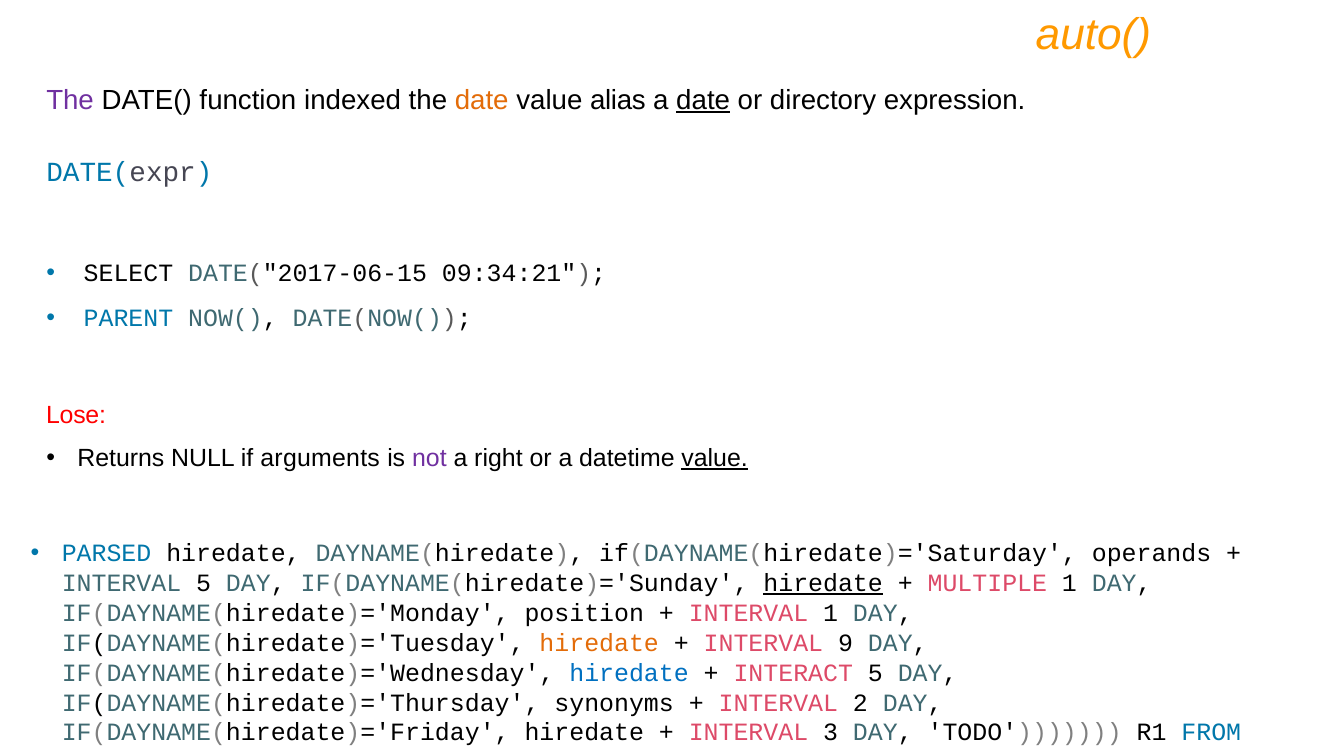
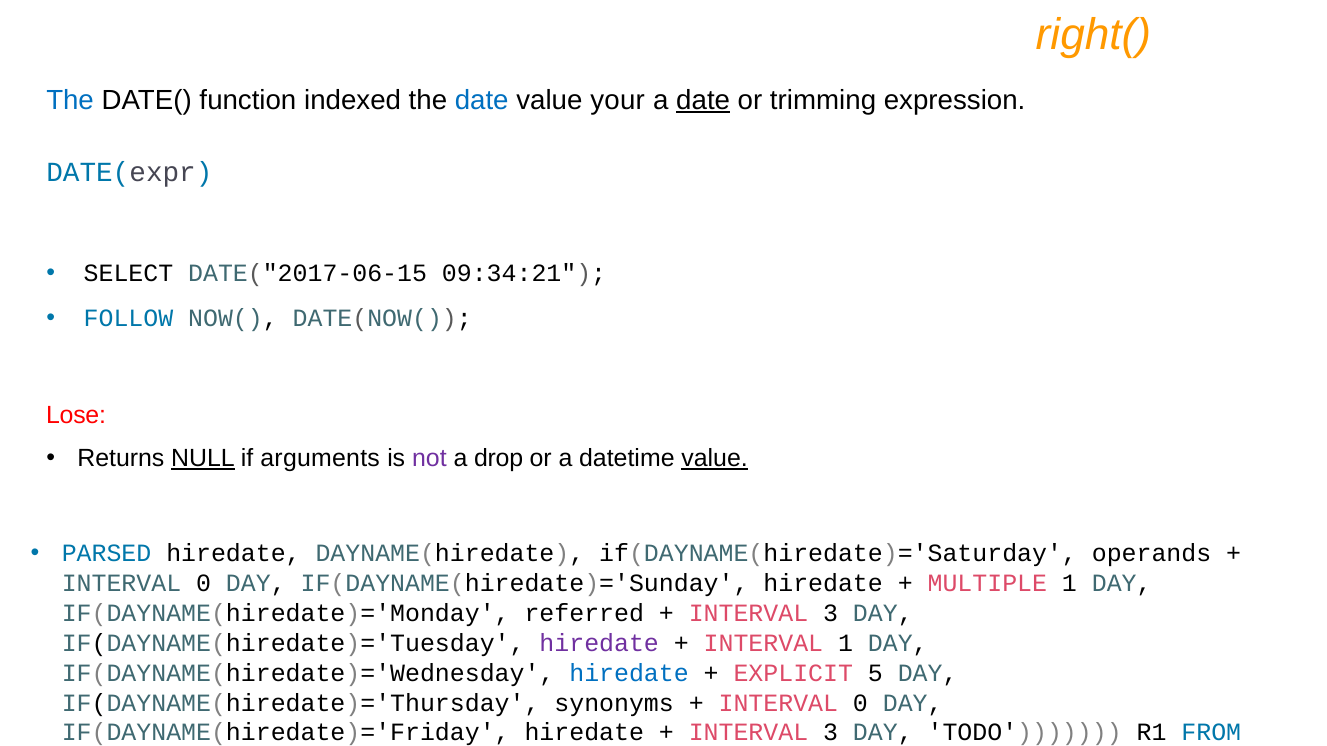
auto(: auto( -> right(
The at (70, 100) colour: purple -> blue
date at (482, 100) colour: orange -> blue
alias: alias -> your
directory: directory -> trimming
PARENT: PARENT -> FOLLOW
NULL underline: none -> present
right: right -> drop
5 at (204, 584): 5 -> 0
hiredate at (823, 584) underline: present -> none
position: position -> referred
1 at (831, 614): 1 -> 3
hiredate at (599, 644) colour: orange -> purple
INTERVAL 9: 9 -> 1
INTERACT: INTERACT -> EXPLICIT
2 at (860, 703): 2 -> 0
